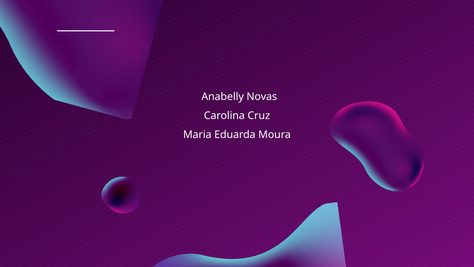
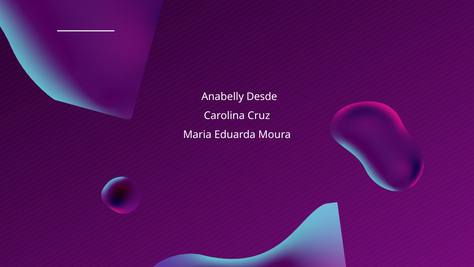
Novas: Novas -> Desde
